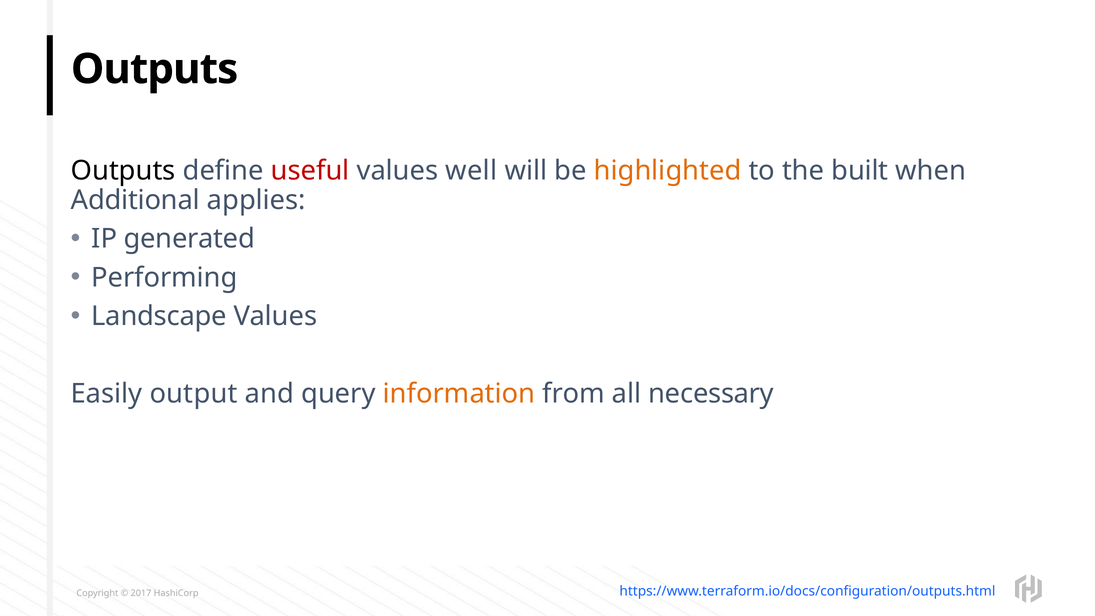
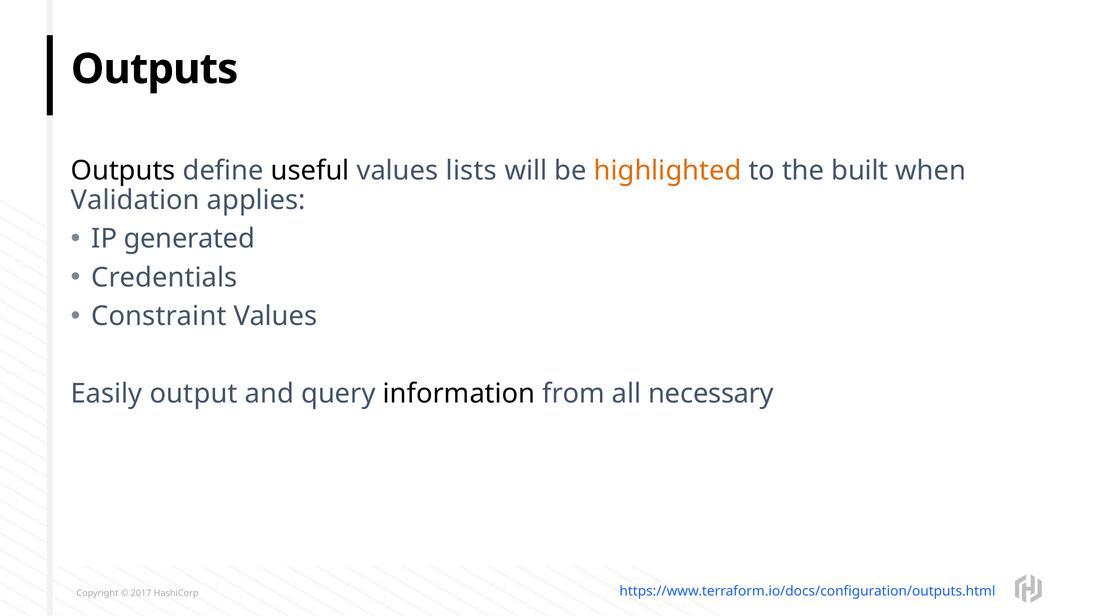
useful colour: red -> black
well: well -> lists
Additional: Additional -> Validation
Performing: Performing -> Credentials
Landscape: Landscape -> Constraint
information colour: orange -> black
